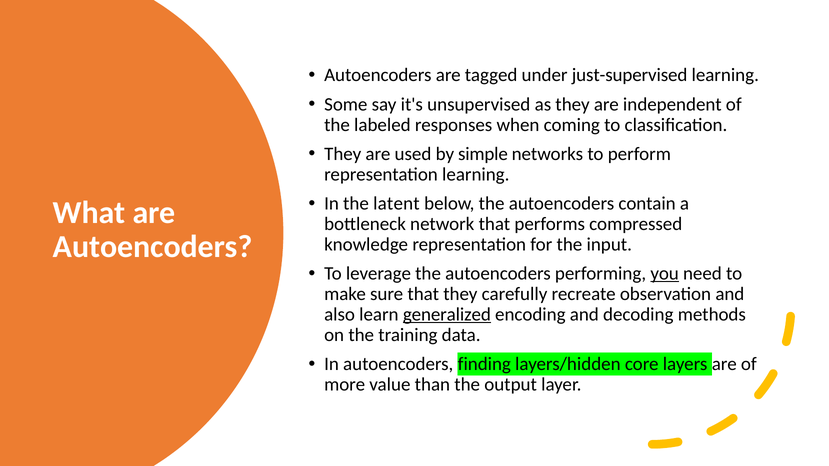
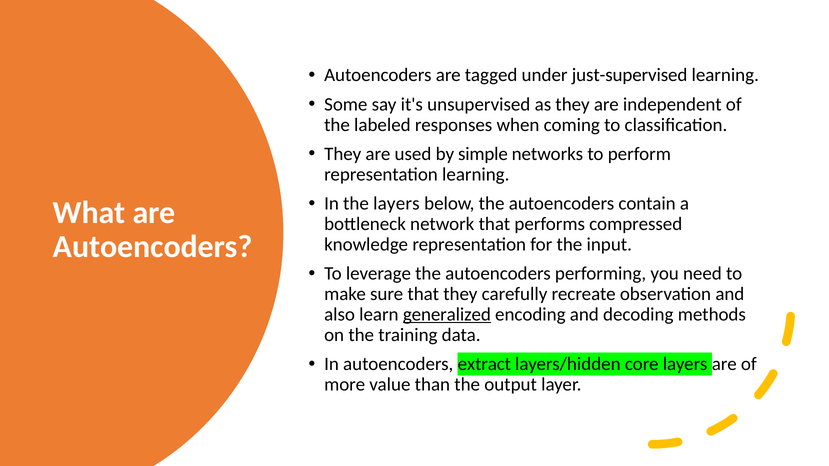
the latent: latent -> layers
you underline: present -> none
finding: finding -> extract
